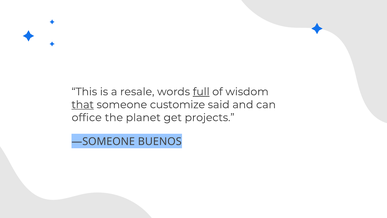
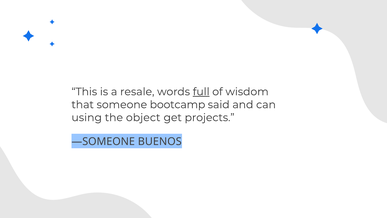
that underline: present -> none
customize: customize -> bootcamp
office: office -> using
planet: planet -> object
